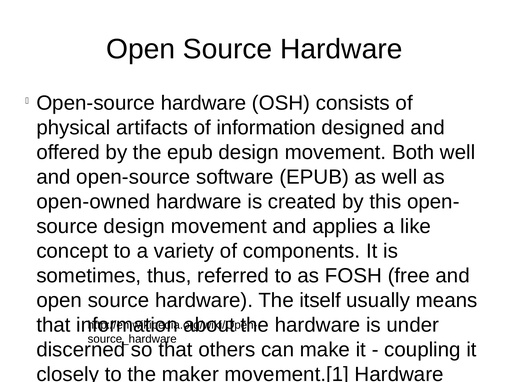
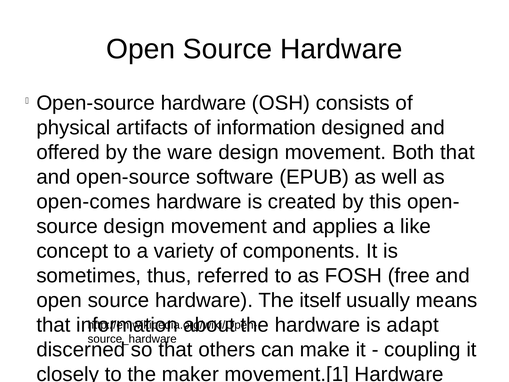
the epub: epub -> ware
Both well: well -> that
open-owned: open-owned -> open-comes
is under: under -> adapt
